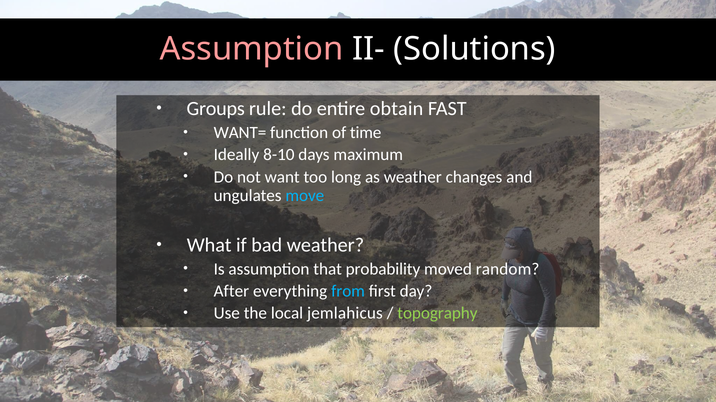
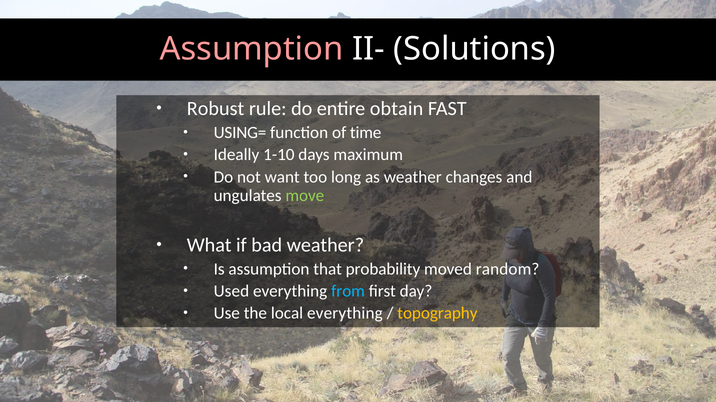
Groups: Groups -> Robust
WANT=: WANT= -> USING=
8-10: 8-10 -> 1-10
move colour: light blue -> light green
After: After -> Used
local jemlahicus: jemlahicus -> everything
topography colour: light green -> yellow
